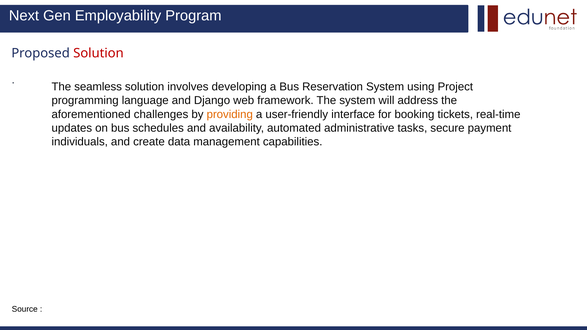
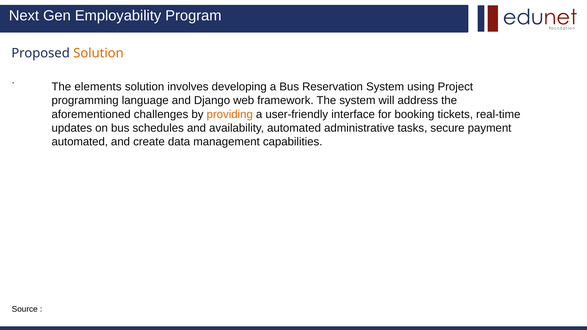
Solution at (98, 53) colour: red -> orange
seamless: seamless -> elements
individuals at (80, 142): individuals -> automated
